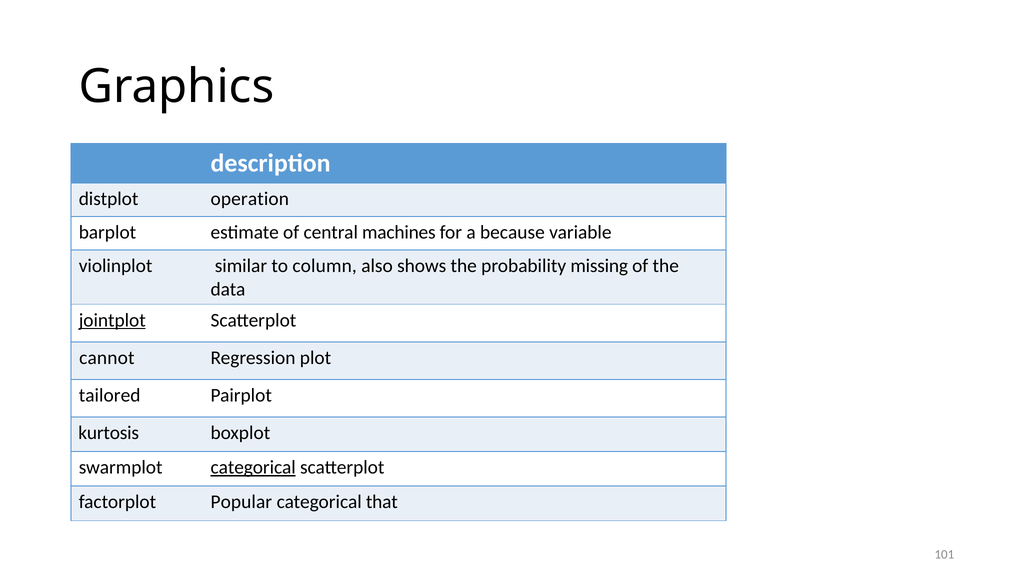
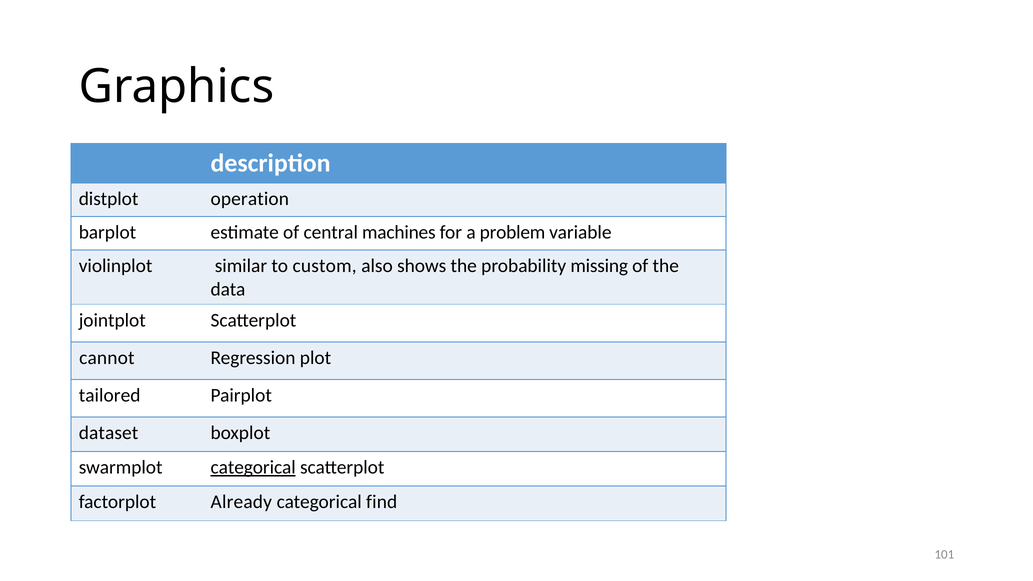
because: because -> problem
column: column -> custom
jointplot underline: present -> none
kurtosis: kurtosis -> dataset
Popular: Popular -> Already
that: that -> find
